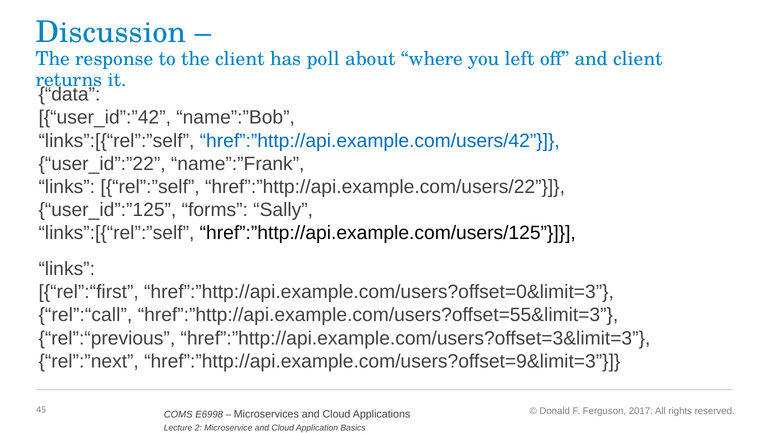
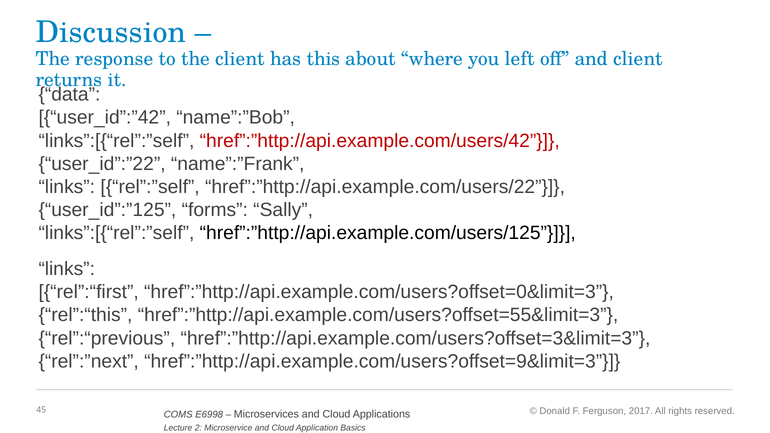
poll: poll -> this
href”:”http://api.example.com/users/42 colour: blue -> red
rel”:“call: rel”:“call -> rel”:“this
